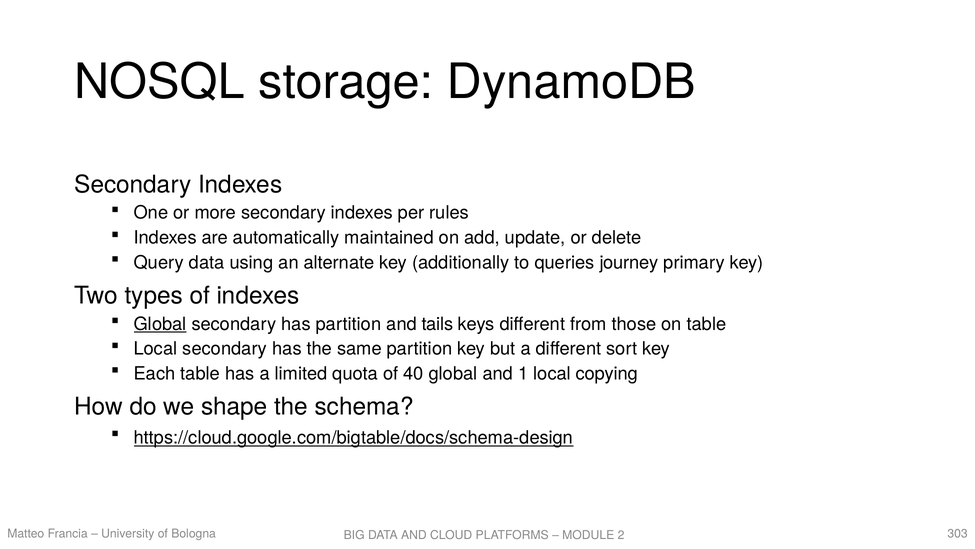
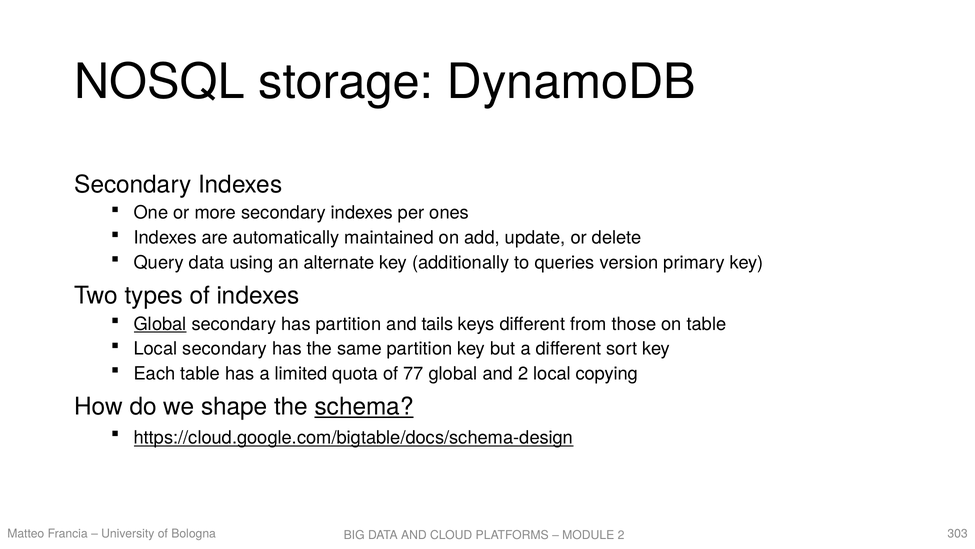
rules: rules -> ones
journey: journey -> version
40: 40 -> 77
and 1: 1 -> 2
schema underline: none -> present
